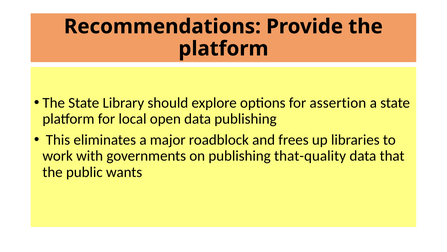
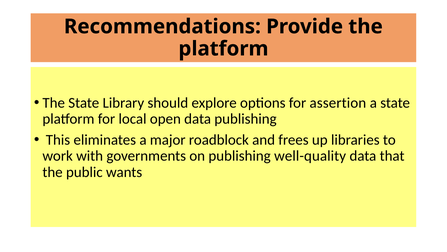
that-quality: that-quality -> well-quality
